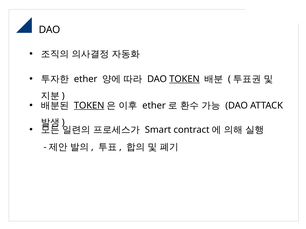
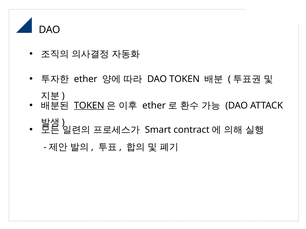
TOKEN at (184, 79) underline: present -> none
